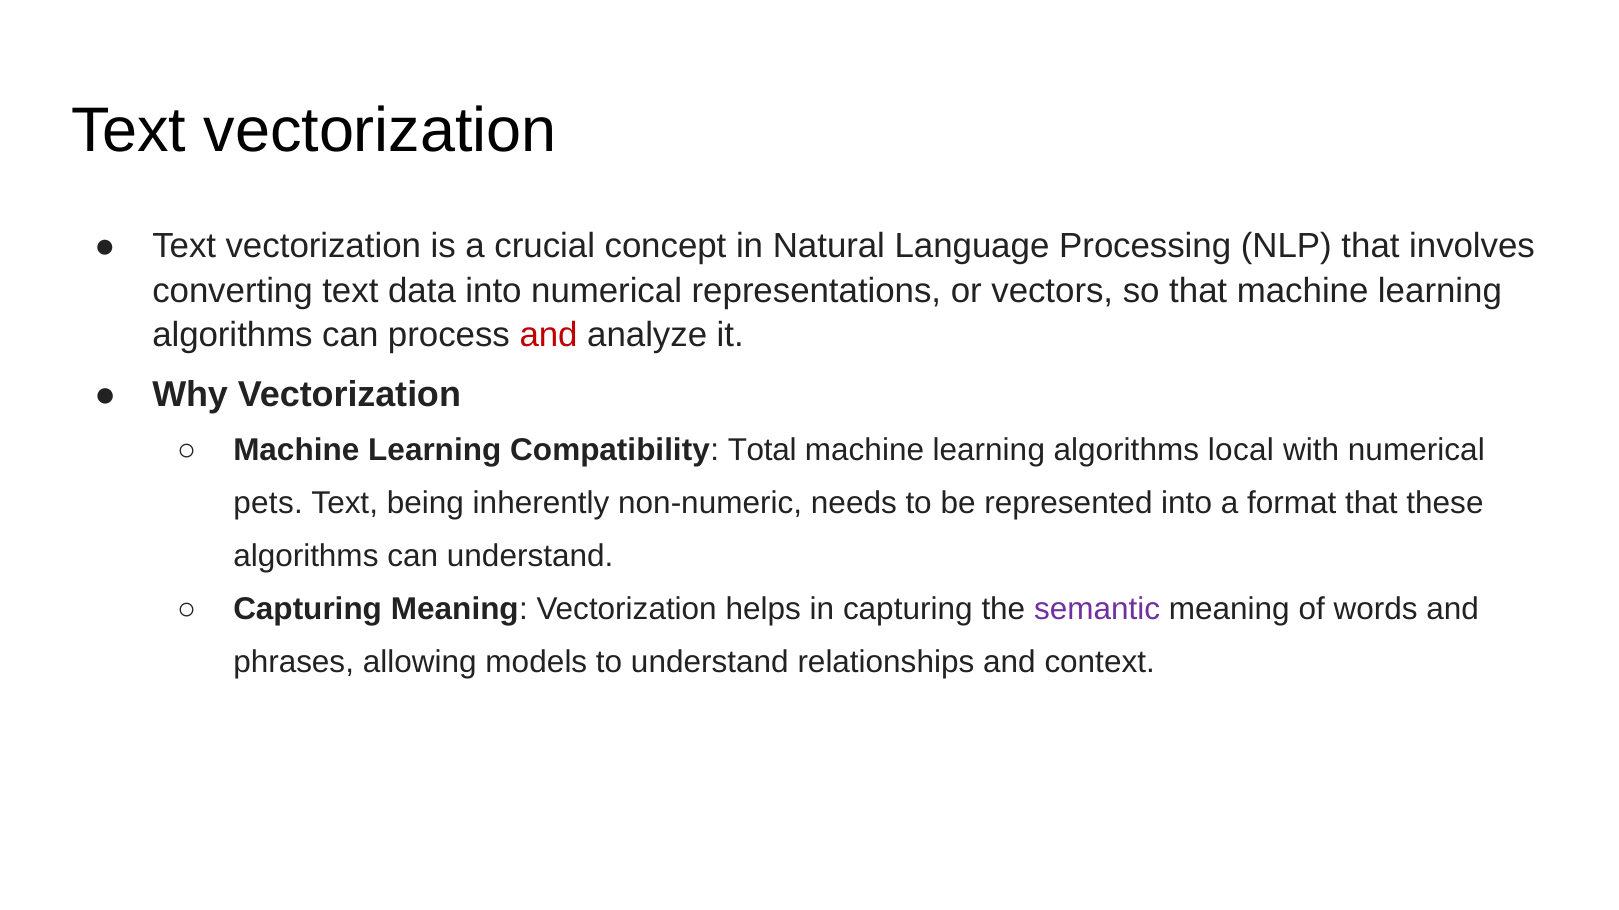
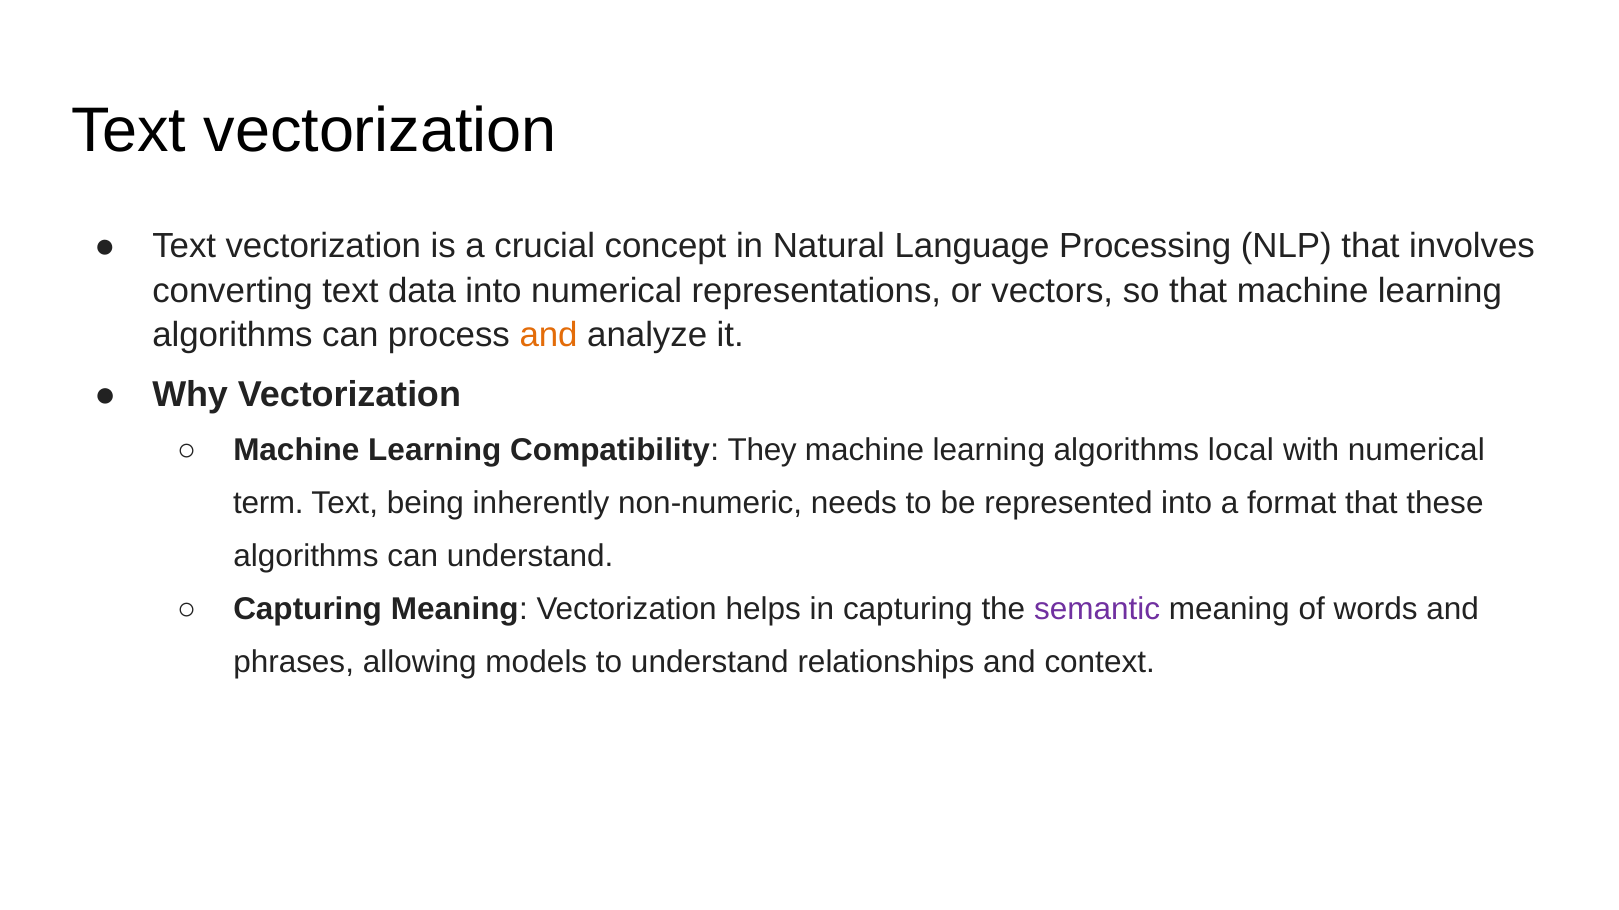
and at (549, 335) colour: red -> orange
Total: Total -> They
pets: pets -> term
